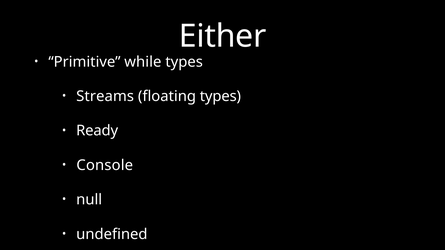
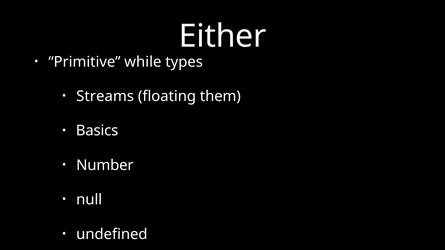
floating types: types -> them
Ready: Ready -> Basics
Console: Console -> Number
